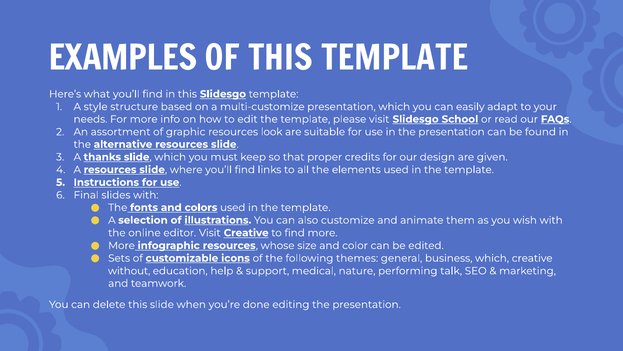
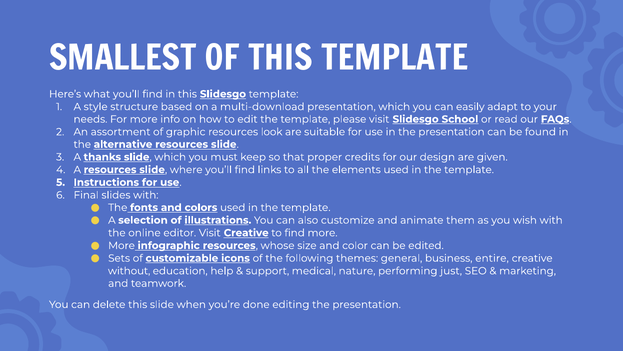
EXAMPLES: EXAMPLES -> SMALLEST
multi-customize: multi-customize -> multi-download
business which: which -> entire
talk: talk -> just
